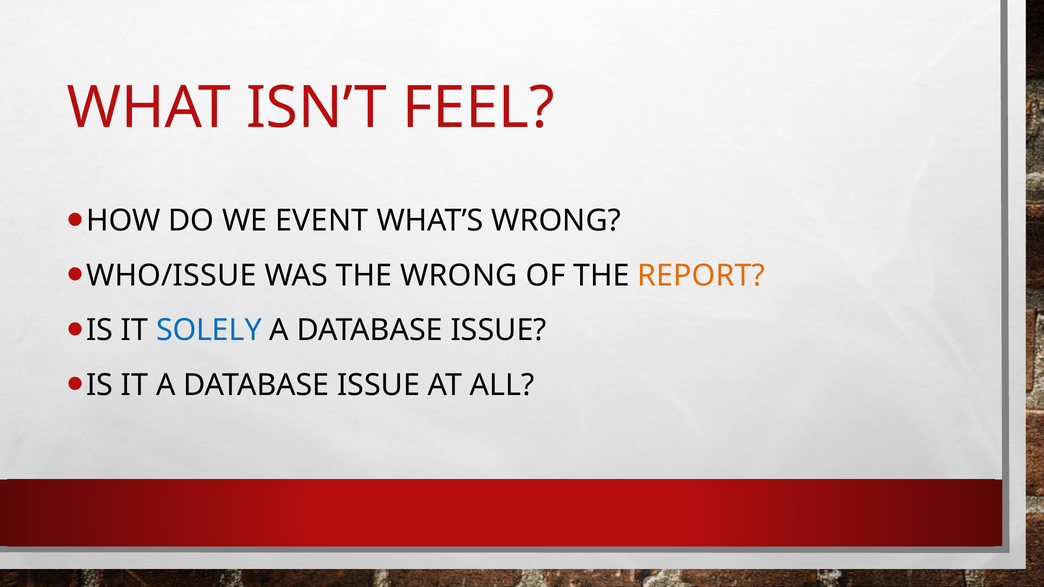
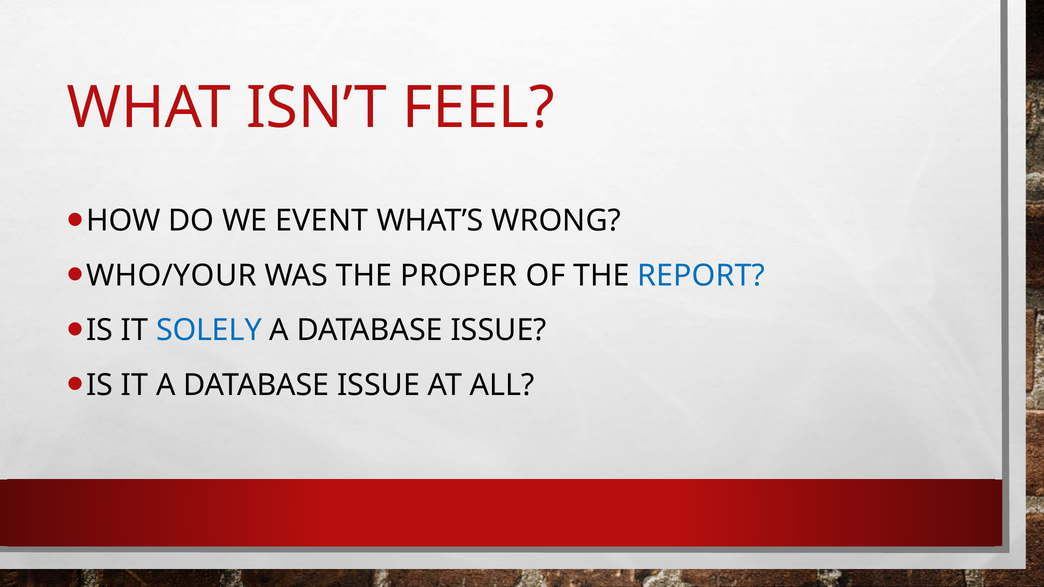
WHO/ISSUE: WHO/ISSUE -> WHO/YOUR
THE WRONG: WRONG -> PROPER
REPORT colour: orange -> blue
